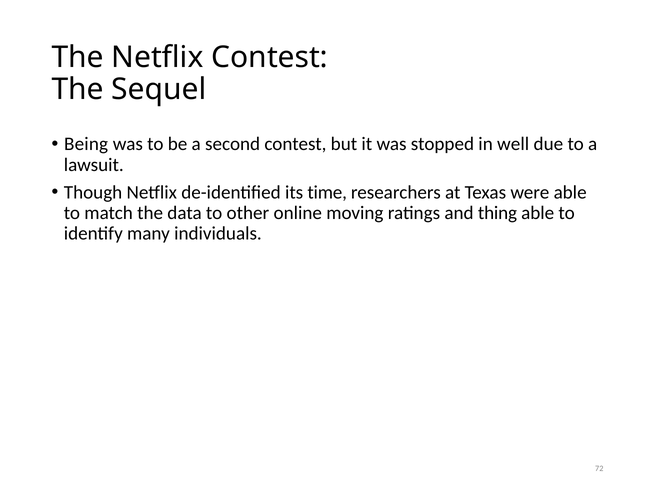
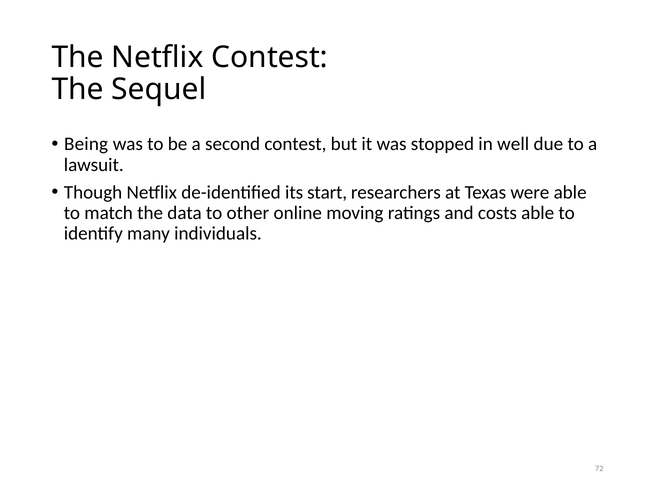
time: time -> start
thing: thing -> costs
